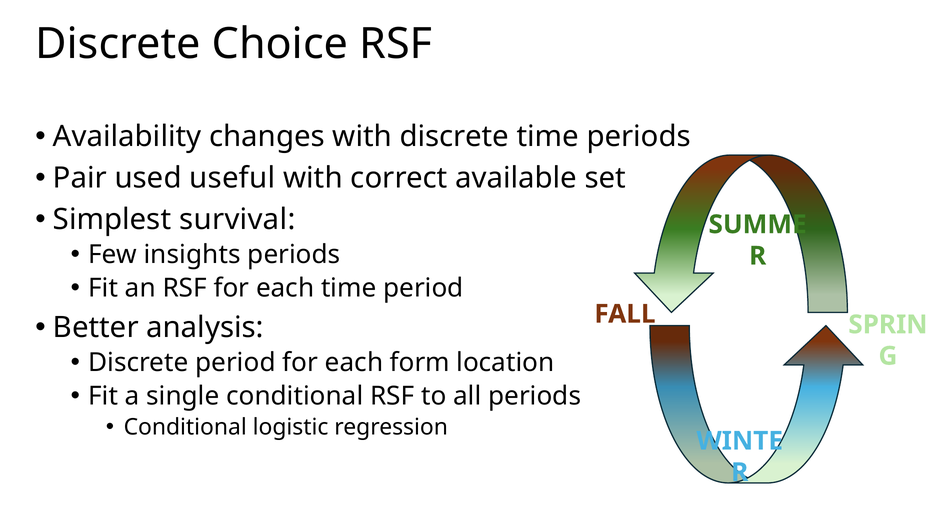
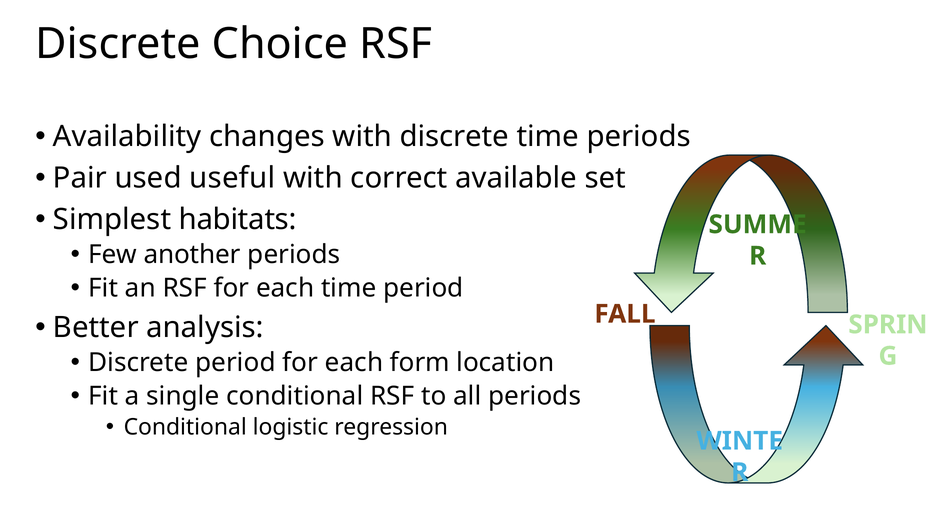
survival: survival -> habitats
insights: insights -> another
